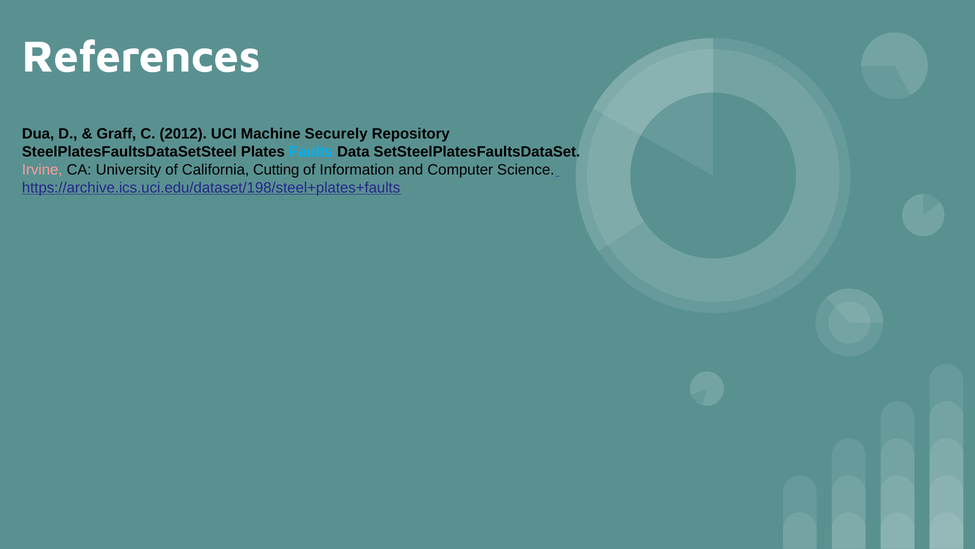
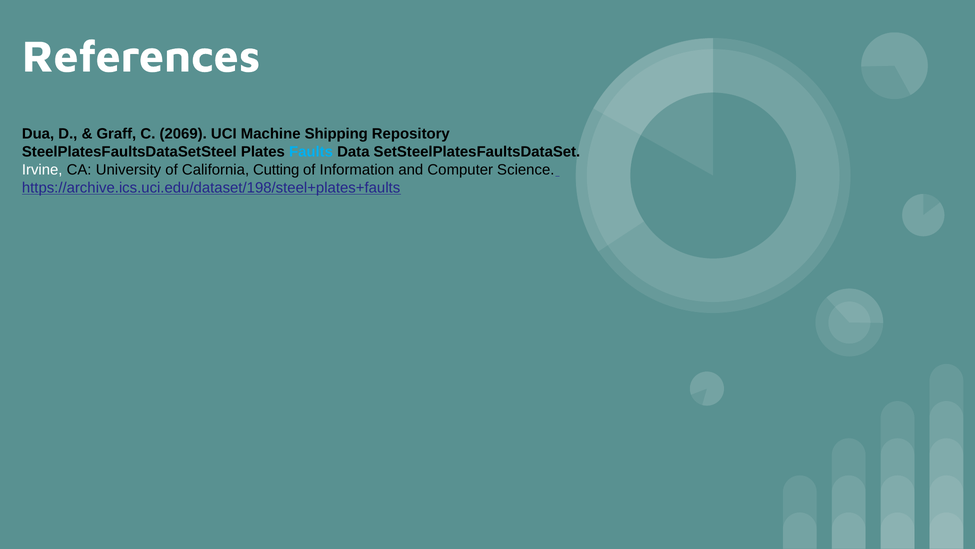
2012: 2012 -> 2069
Securely: Securely -> Shipping
Irvine colour: pink -> white
